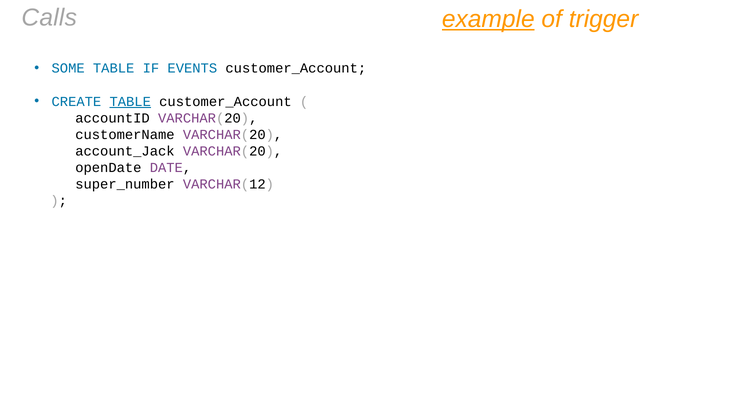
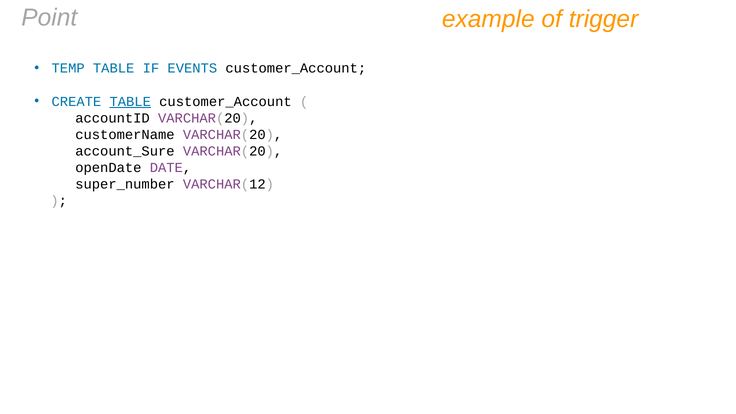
Calls: Calls -> Point
example underline: present -> none
SOME: SOME -> TEMP
account_Jack: account_Jack -> account_Sure
